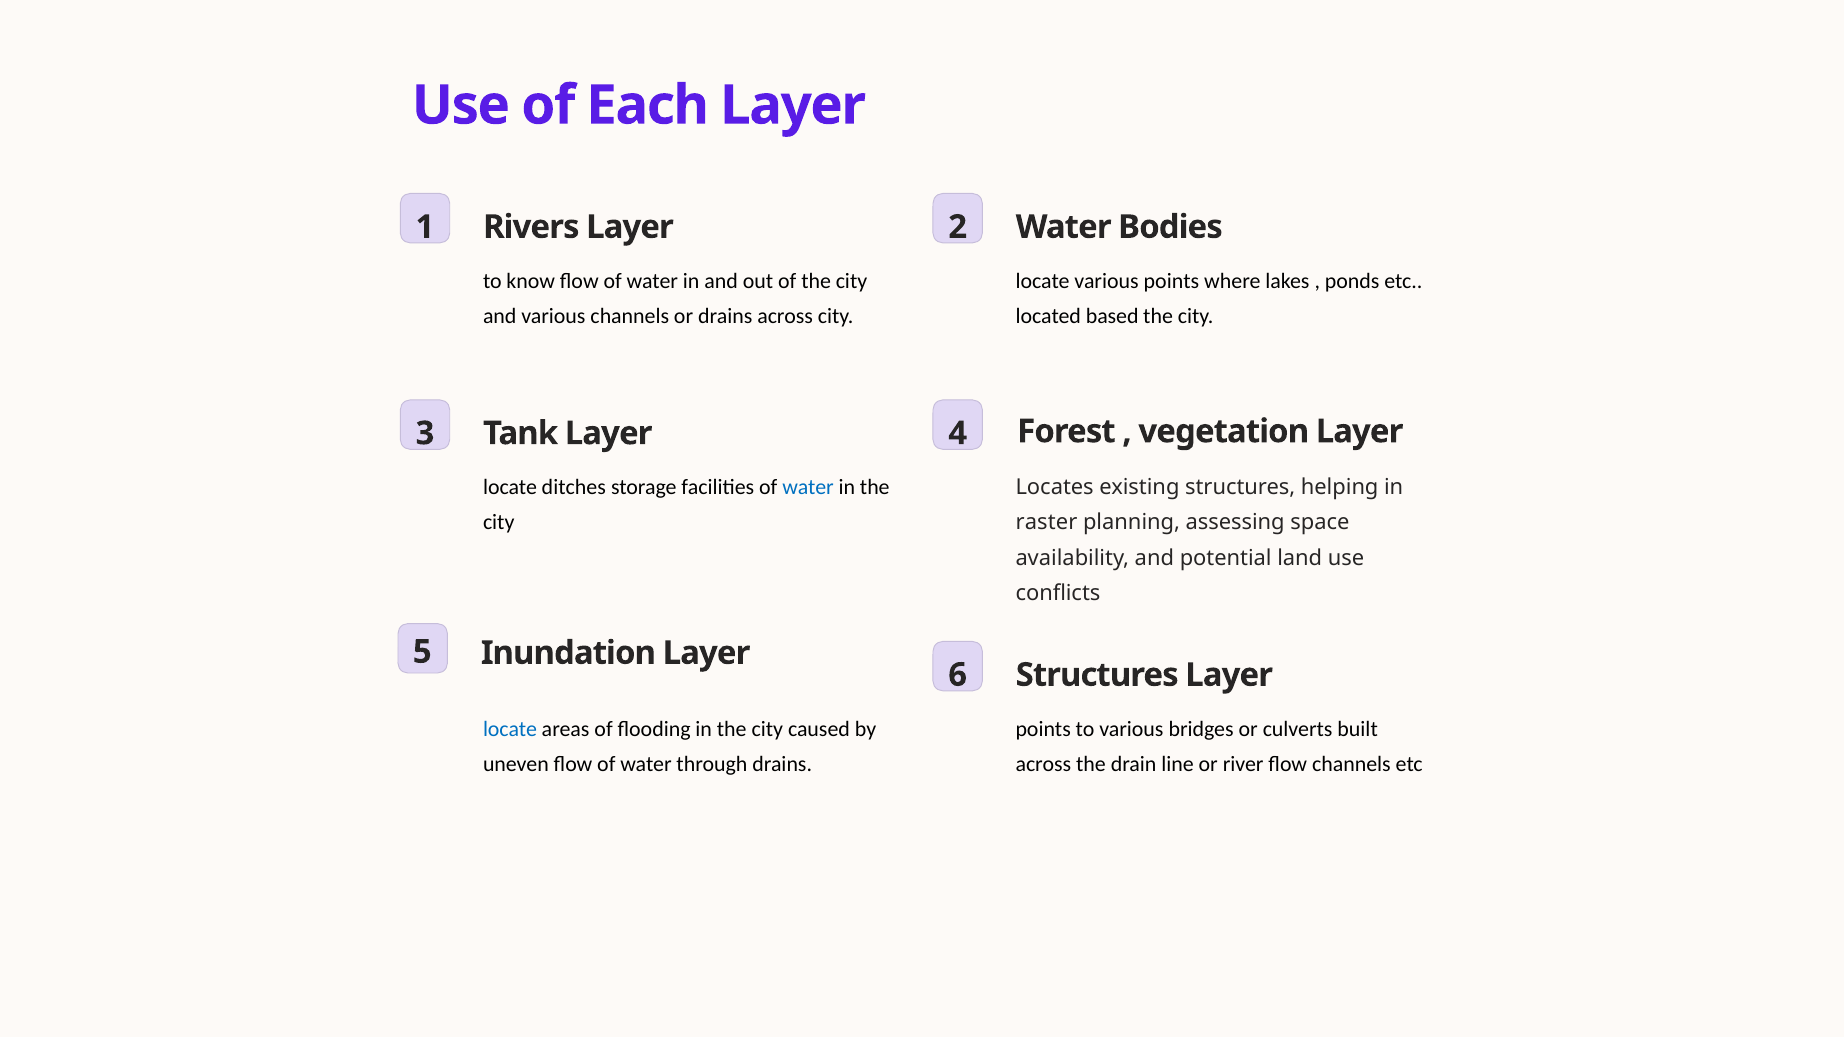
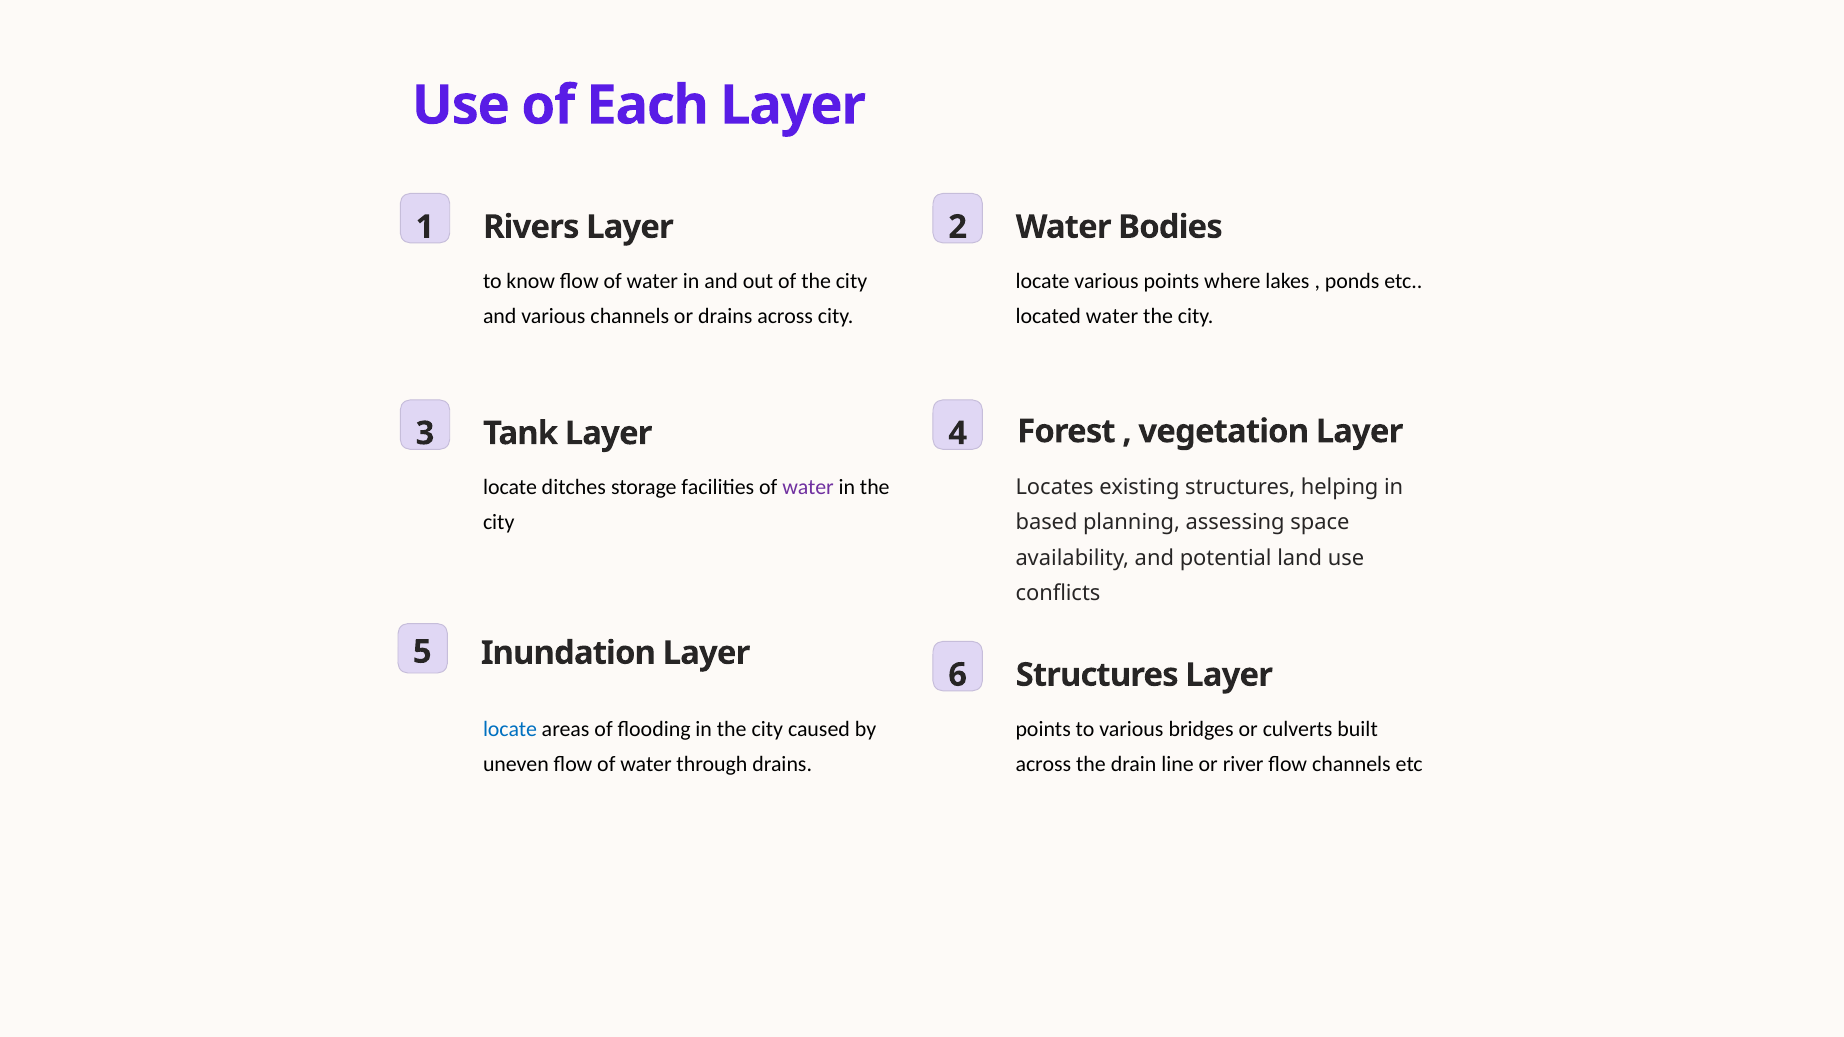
located based: based -> water
water at (808, 488) colour: blue -> purple
raster: raster -> based
